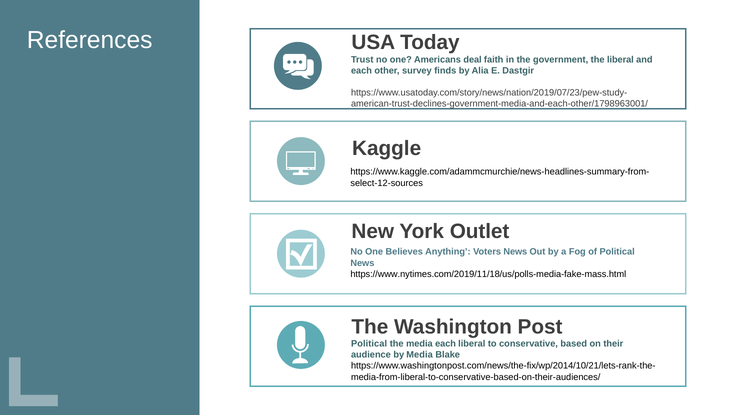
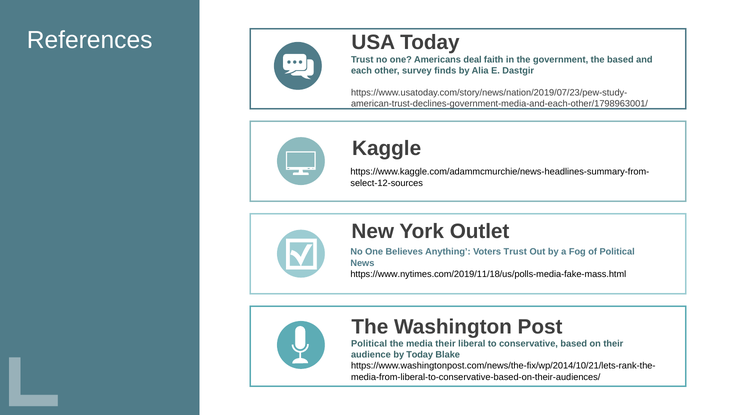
the liberal: liberal -> based
Voters News: News -> Trust
media each: each -> their
by Media: Media -> Today
